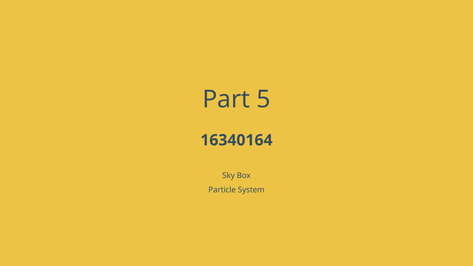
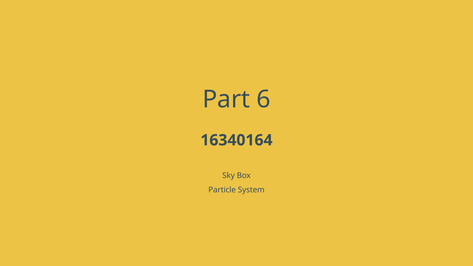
5: 5 -> 6
